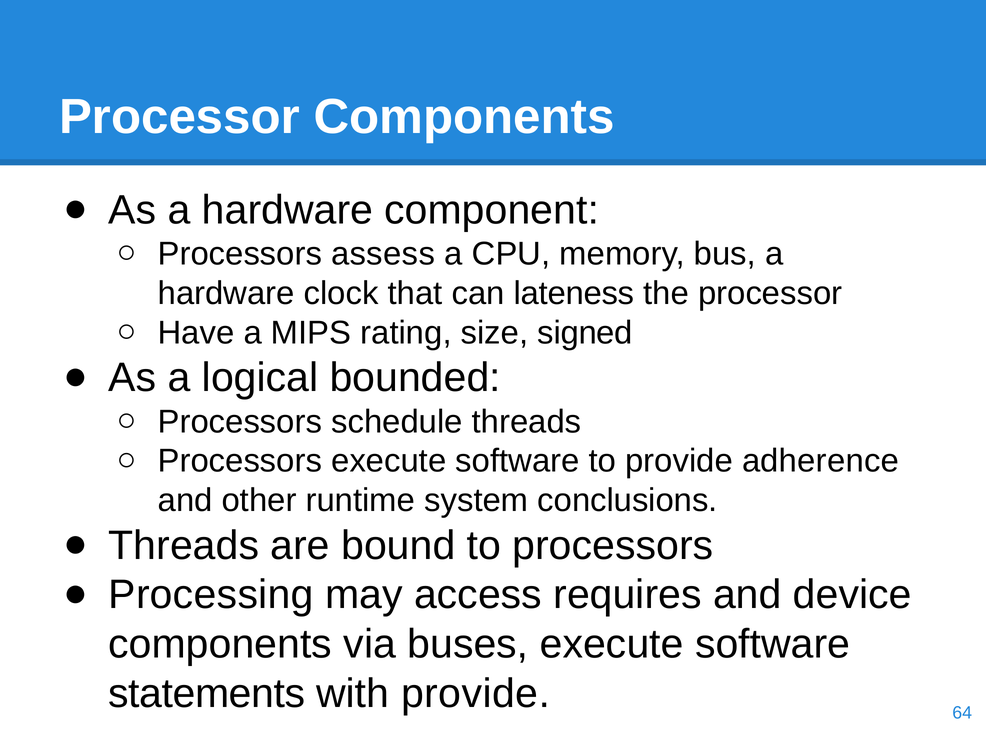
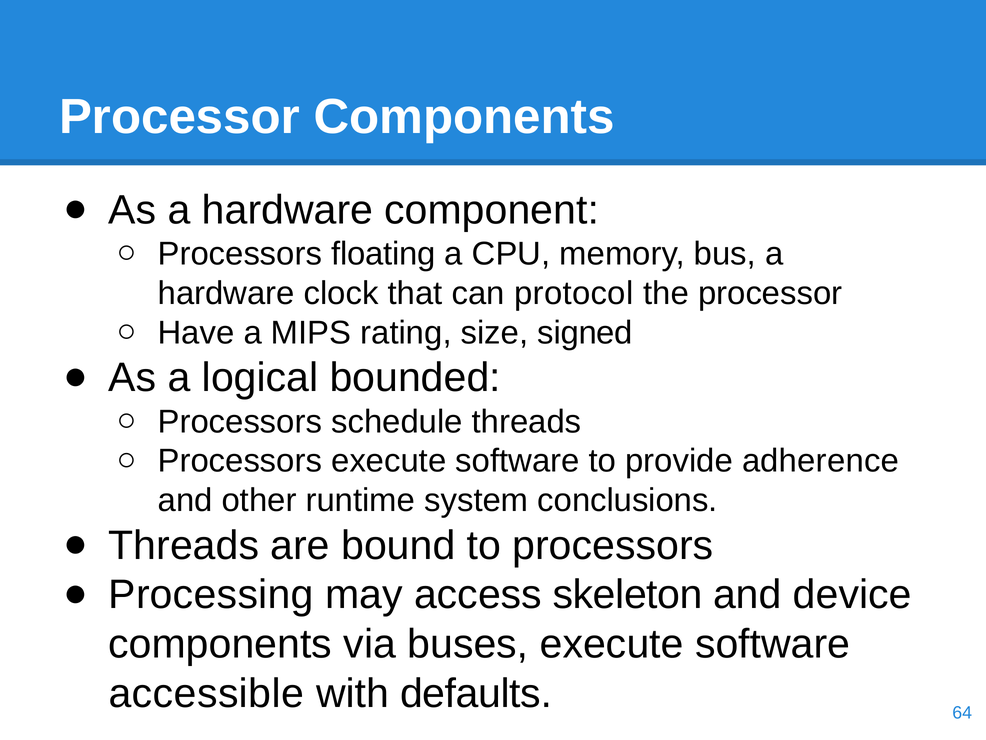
assess: assess -> floating
lateness: lateness -> protocol
requires: requires -> skeleton
statements: statements -> accessible
with provide: provide -> defaults
